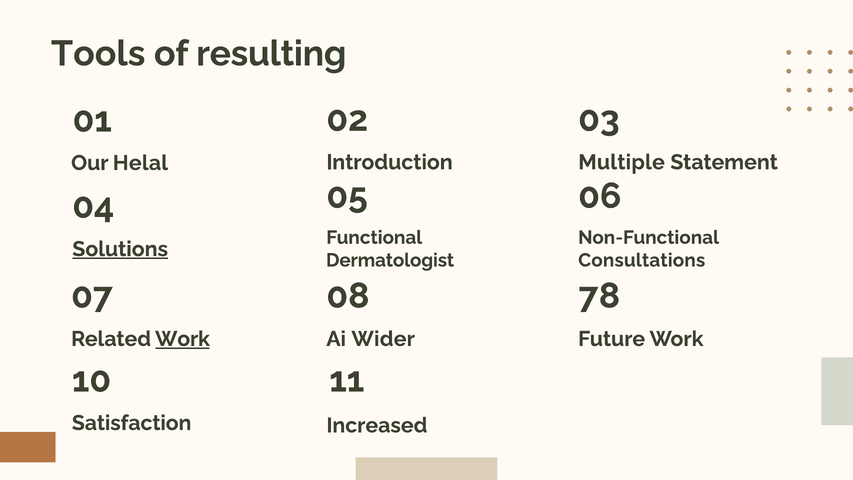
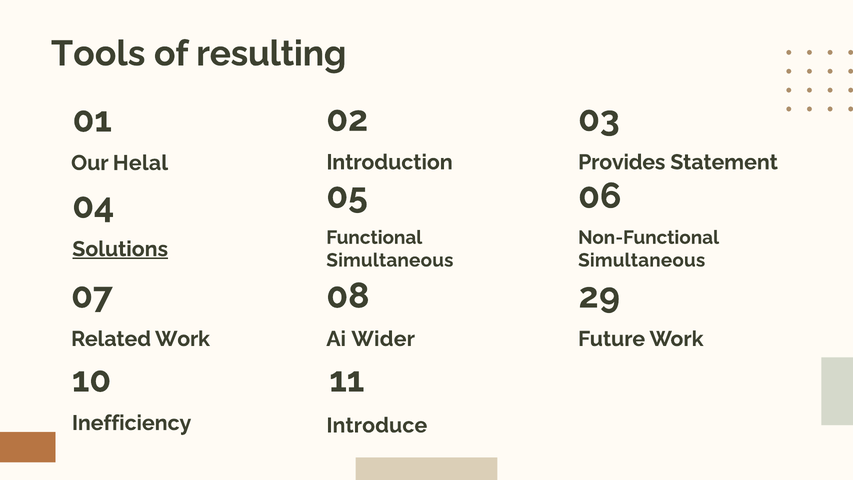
Multiple: Multiple -> Provides
Dermatologist at (390, 260): Dermatologist -> Simultaneous
Consultations at (642, 260): Consultations -> Simultaneous
78: 78 -> 29
Work at (182, 339) underline: present -> none
Satisfaction: Satisfaction -> Inefficiency
Increased: Increased -> Introduce
